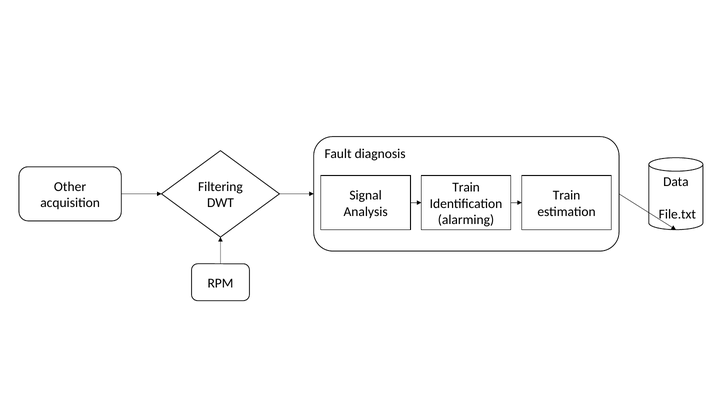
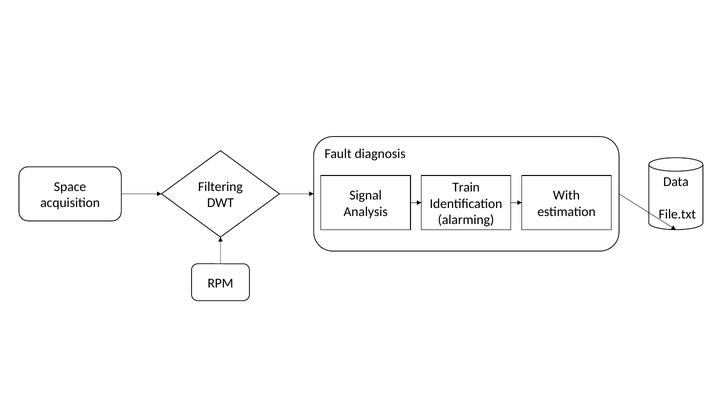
Other: Other -> Space
Train at (567, 196): Train -> With
